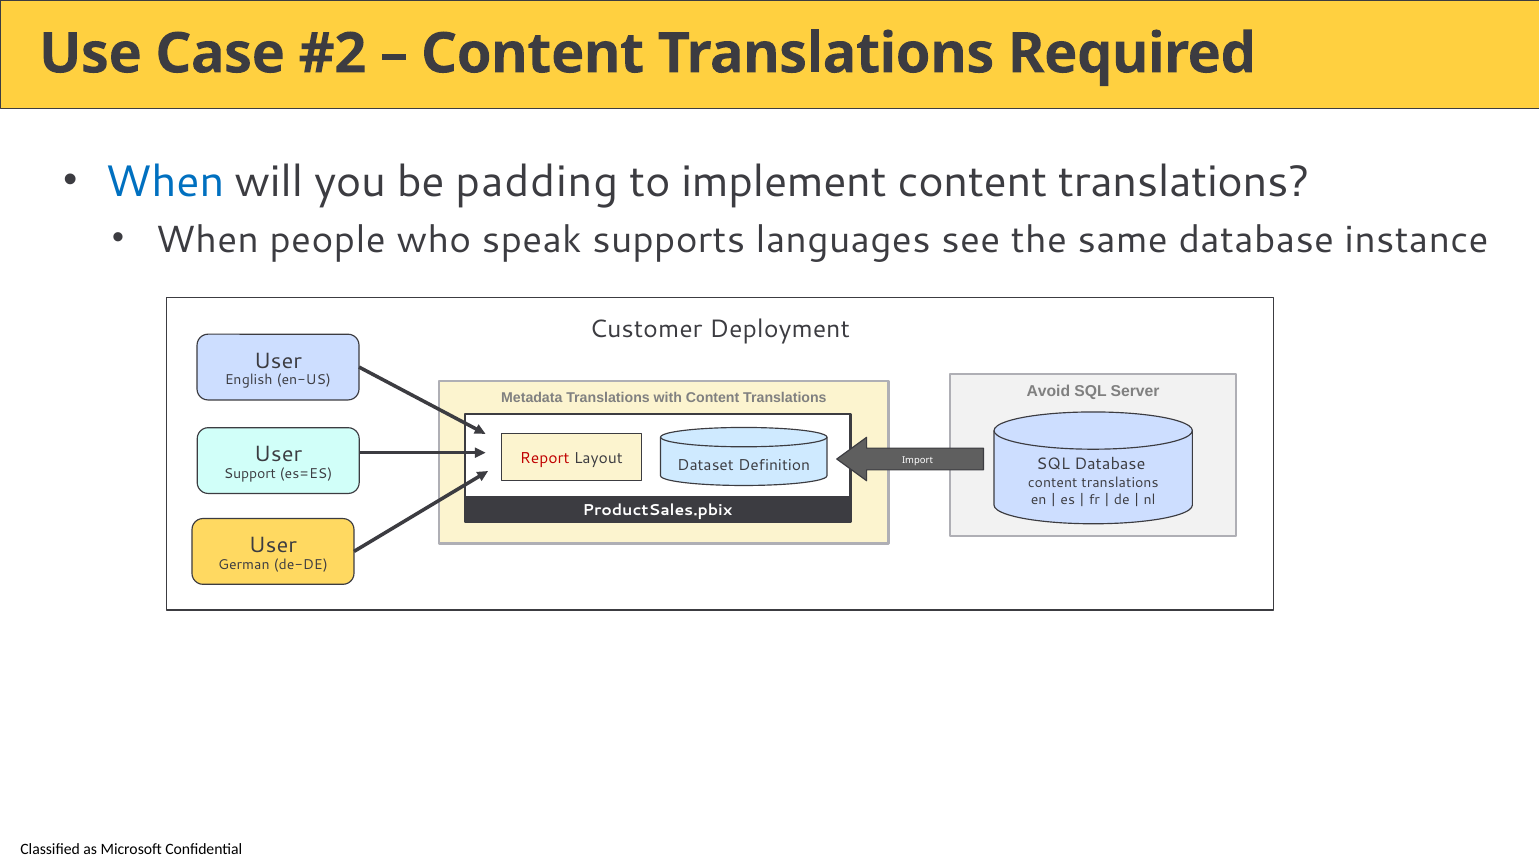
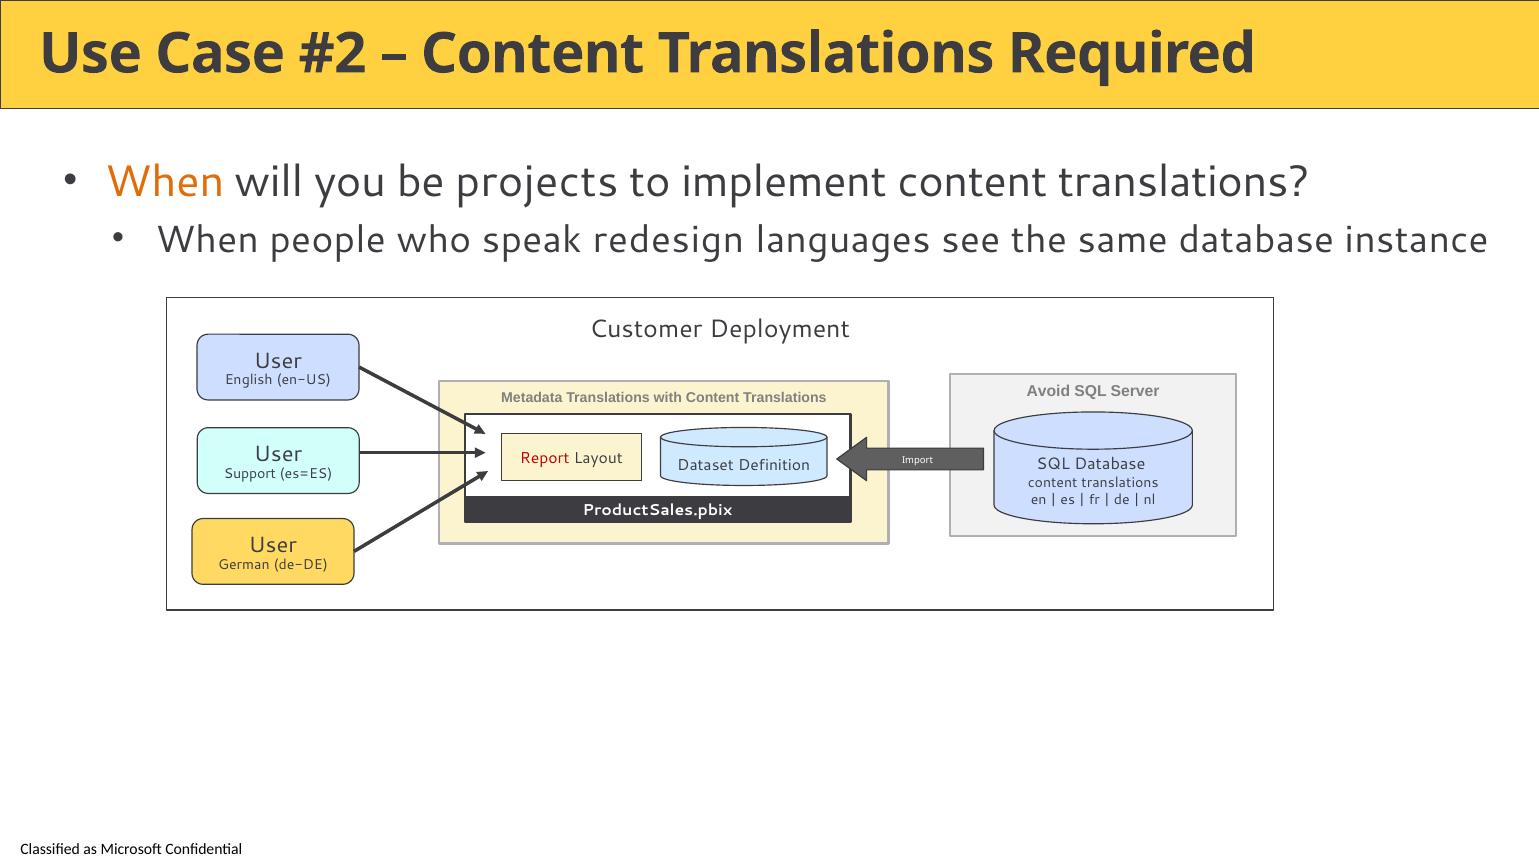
When at (165, 181) colour: blue -> orange
padding: padding -> projects
supports: supports -> redesign
